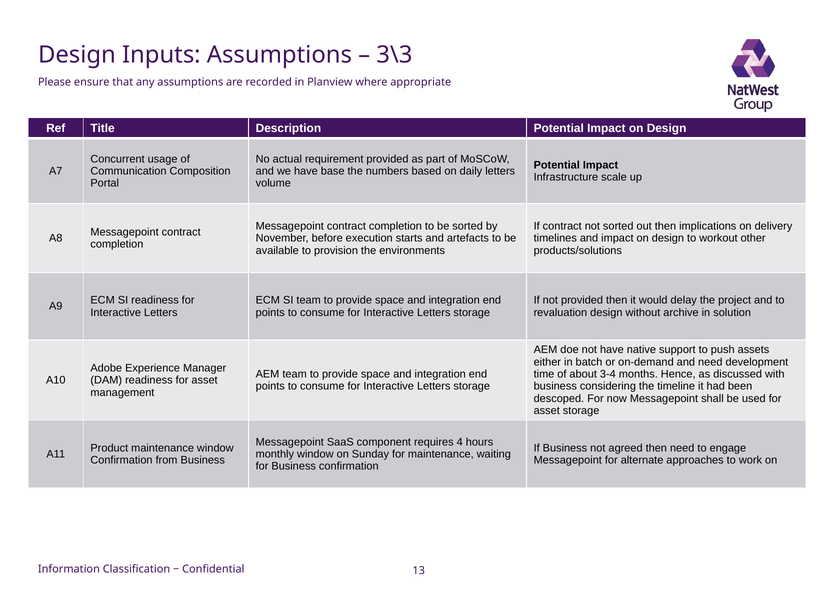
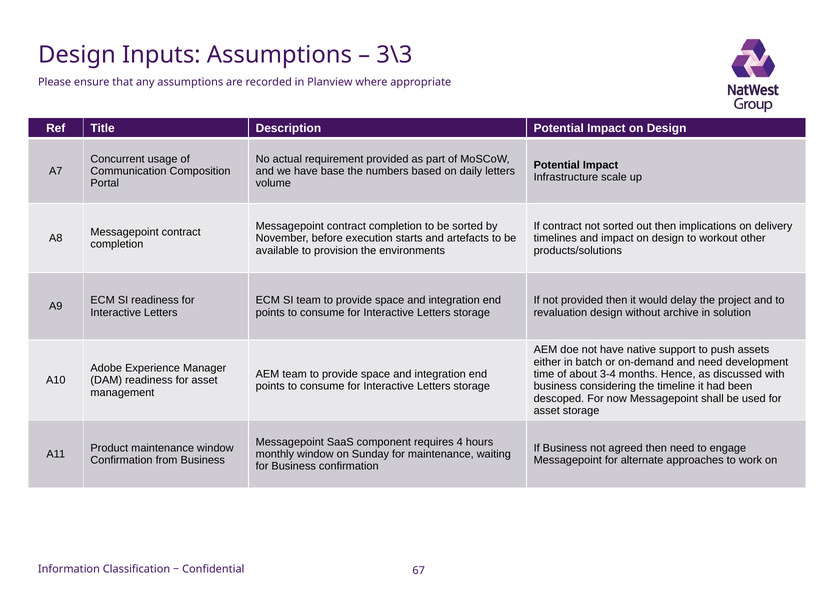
13: 13 -> 67
